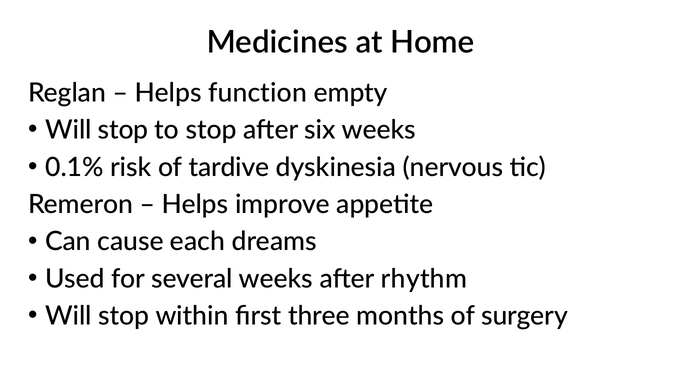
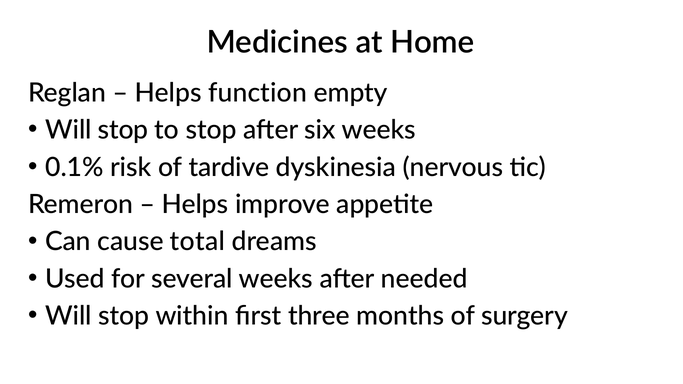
each: each -> total
rhythm: rhythm -> needed
